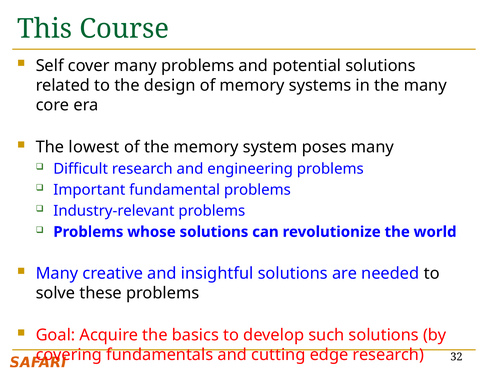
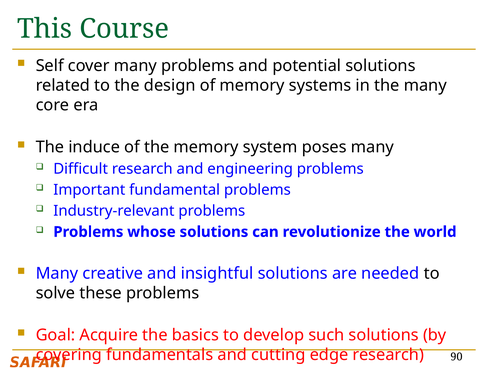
lowest: lowest -> induce
32: 32 -> 90
